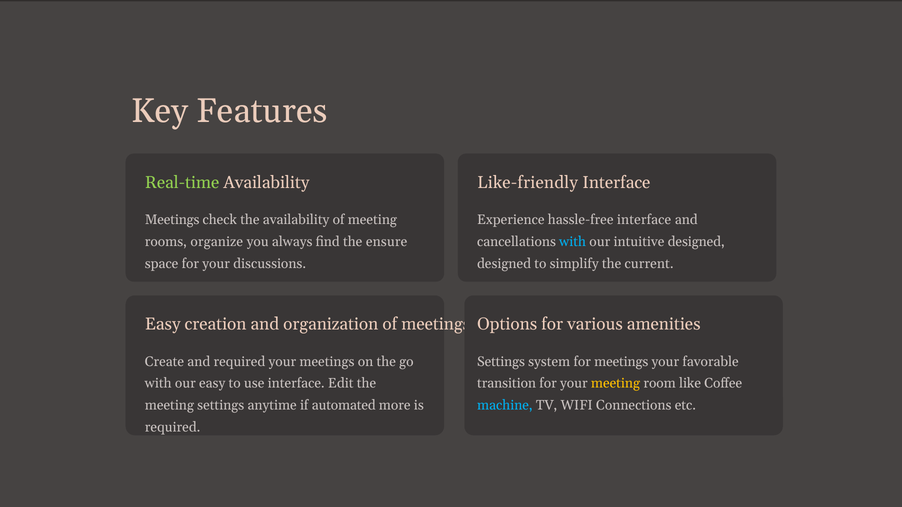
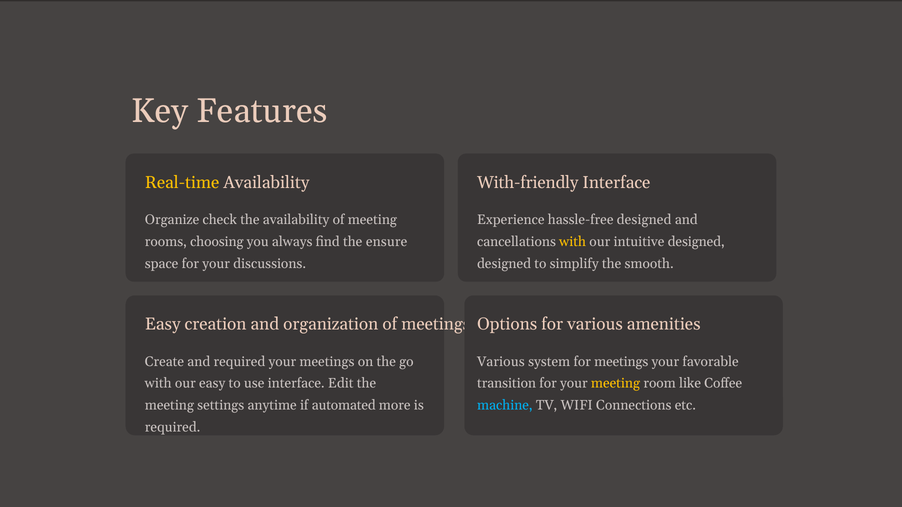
Real-time colour: light green -> yellow
Like-friendly: Like-friendly -> With-friendly
Meetings at (172, 220): Meetings -> Organize
hassle-free interface: interface -> designed
organize: organize -> choosing
with at (573, 242) colour: light blue -> yellow
current: current -> smooth
Settings at (501, 362): Settings -> Various
